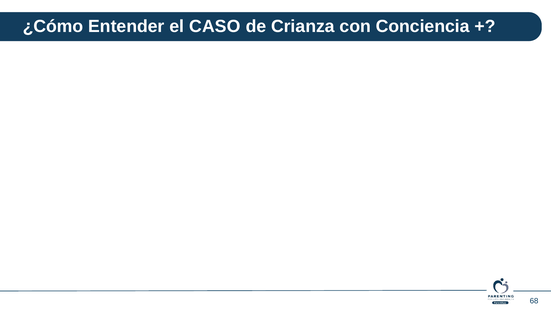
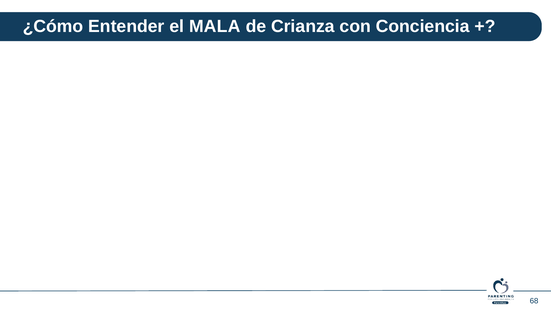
CASO: CASO -> MALA
